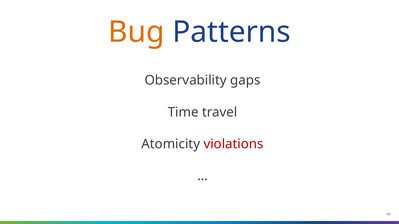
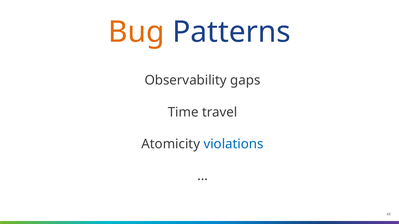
violations colour: red -> blue
